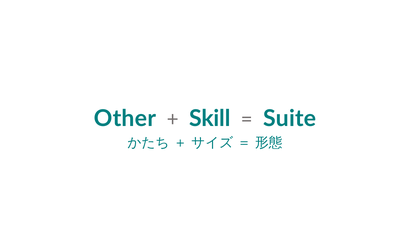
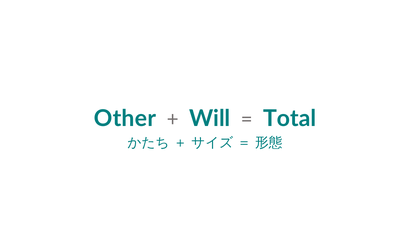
Skill: Skill -> Will
Suite: Suite -> Total
